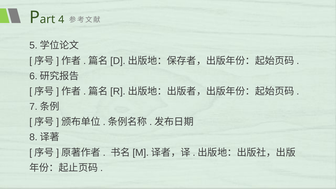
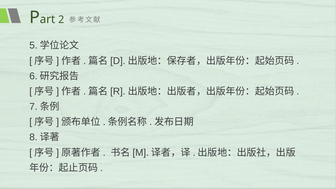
4: 4 -> 2
